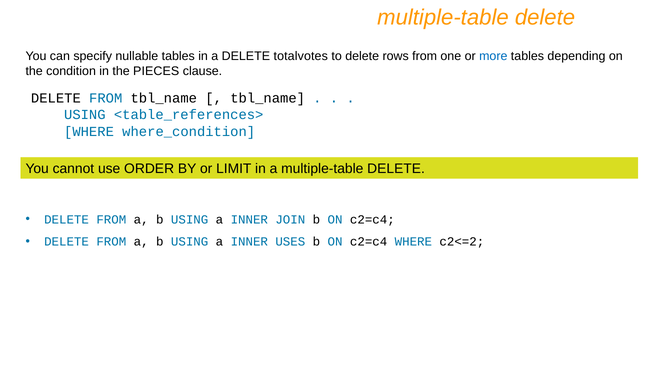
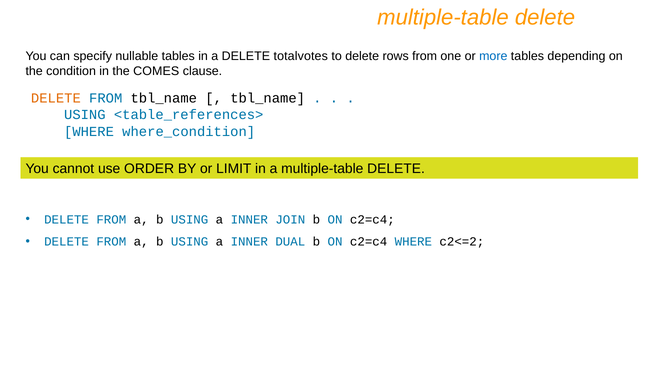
PIECES: PIECES -> COMES
DELETE at (56, 98) colour: black -> orange
USES: USES -> DUAL
